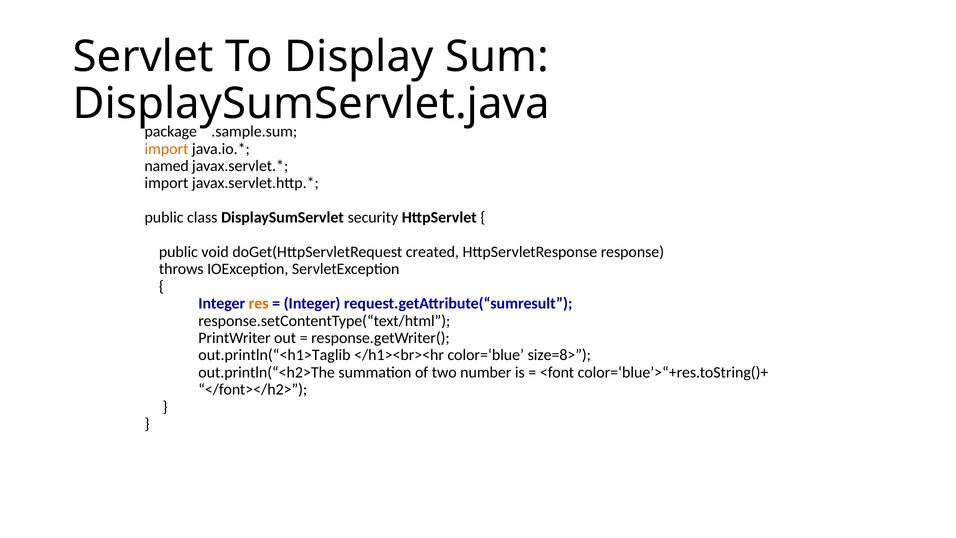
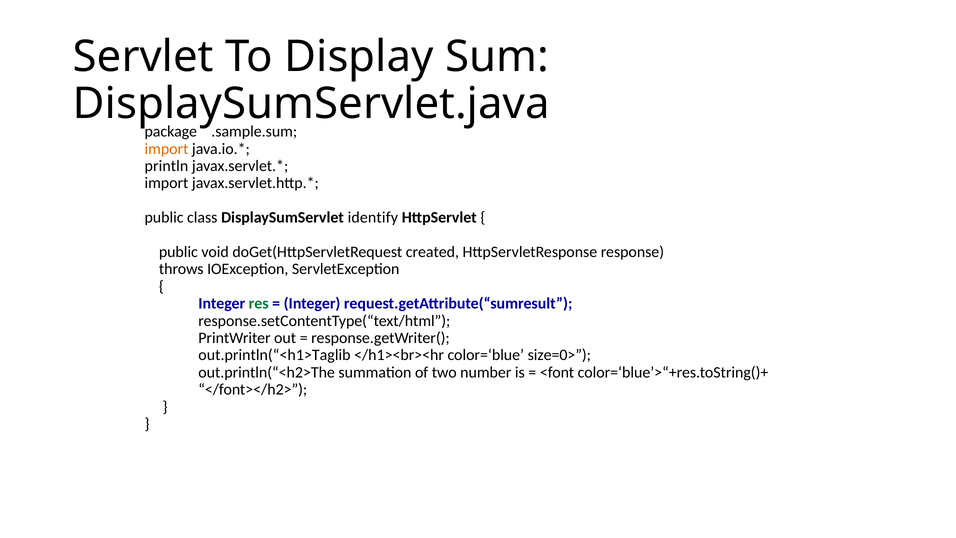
named: named -> println
security: security -> identify
res colour: orange -> green
size=8>: size=8> -> size=0>
